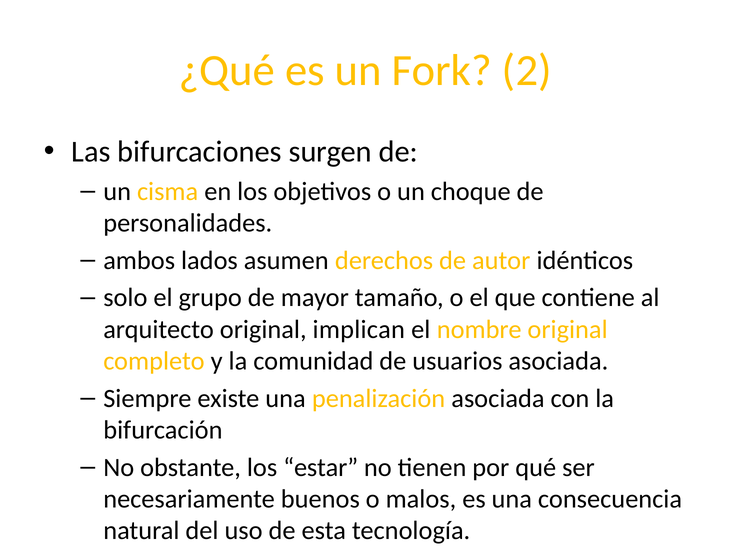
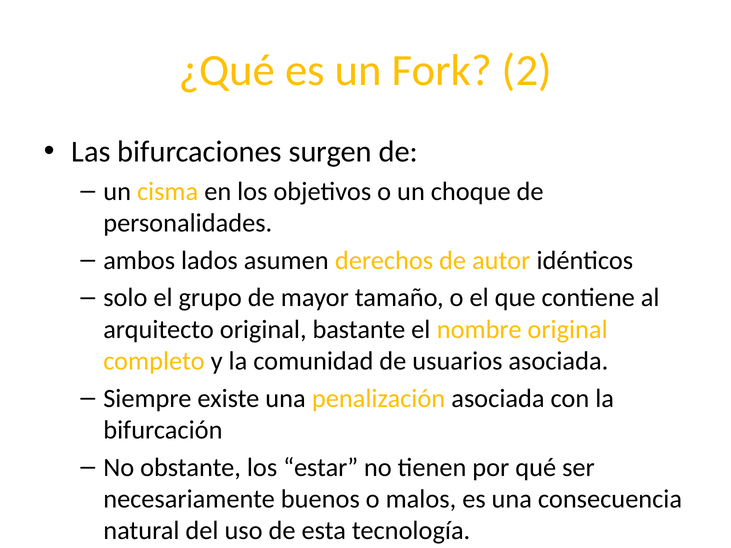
implican: implican -> bastante
